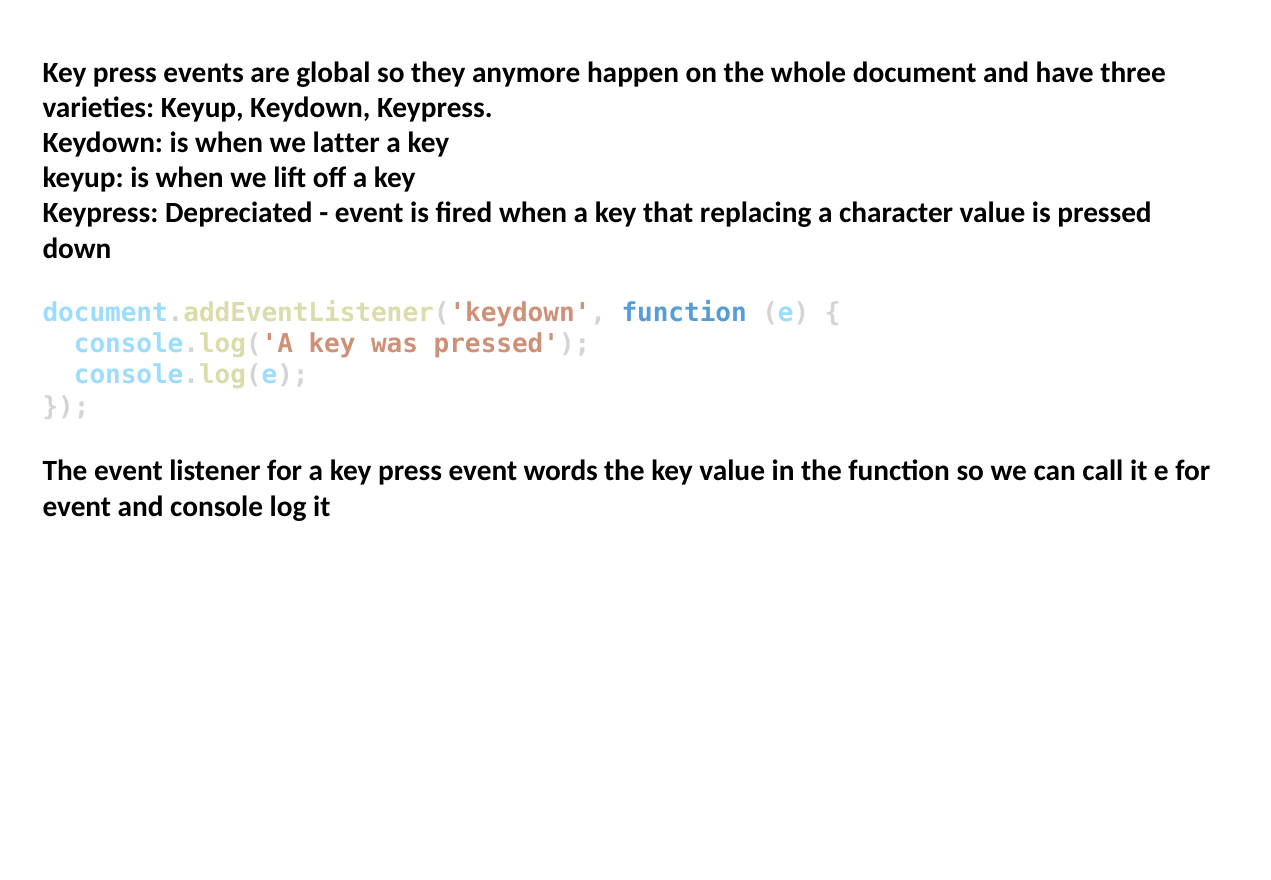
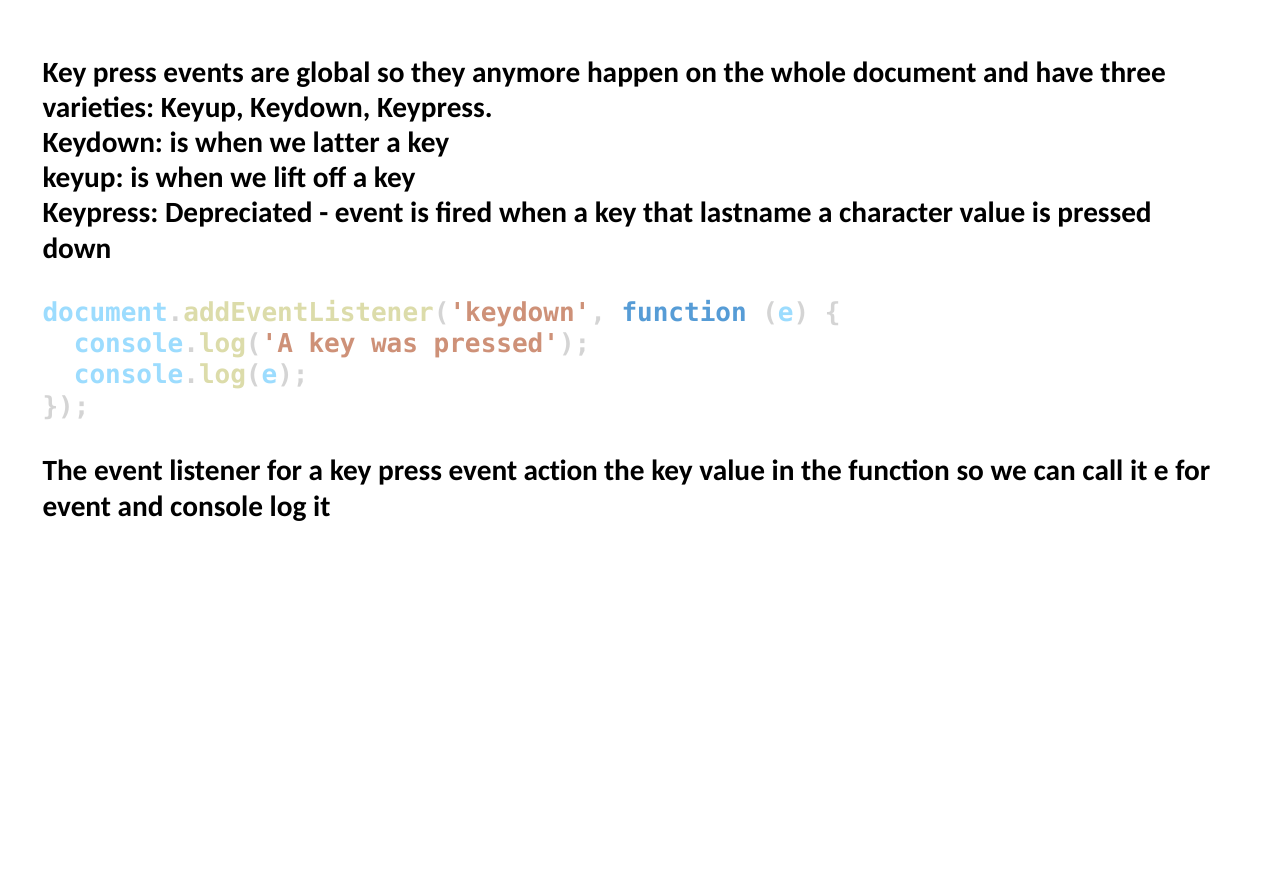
replacing: replacing -> lastname
words: words -> action
